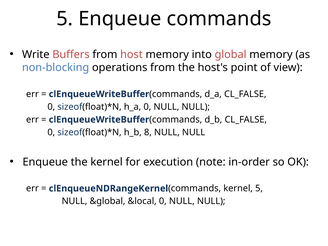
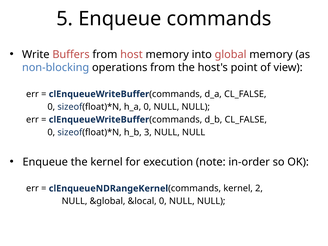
8: 8 -> 3
kernel 5: 5 -> 2
